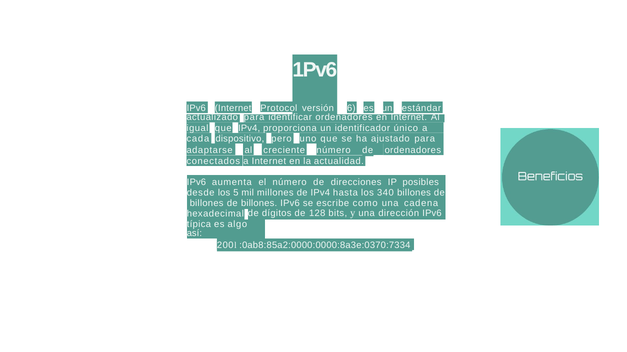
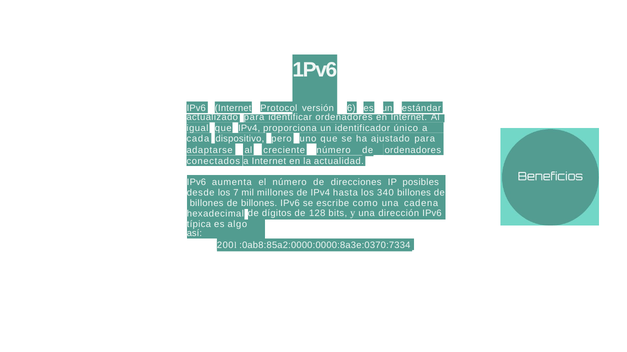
5: 5 -> 7
